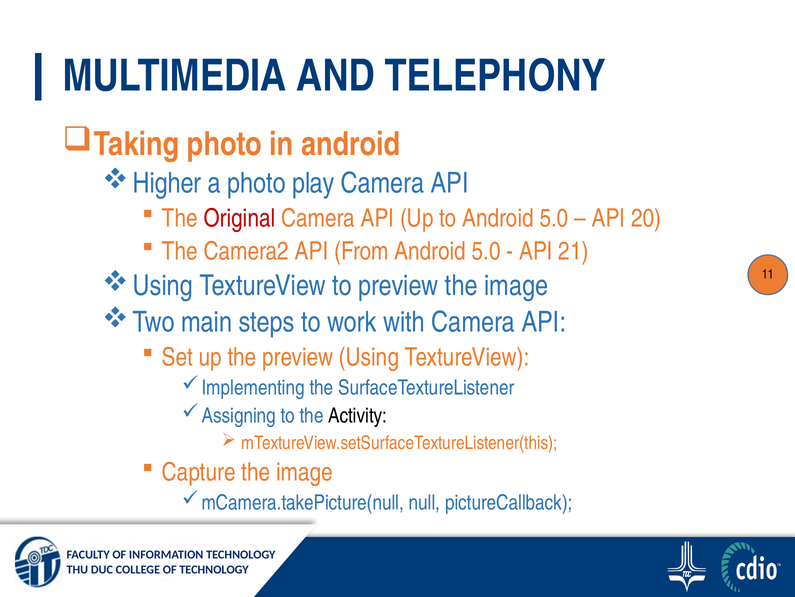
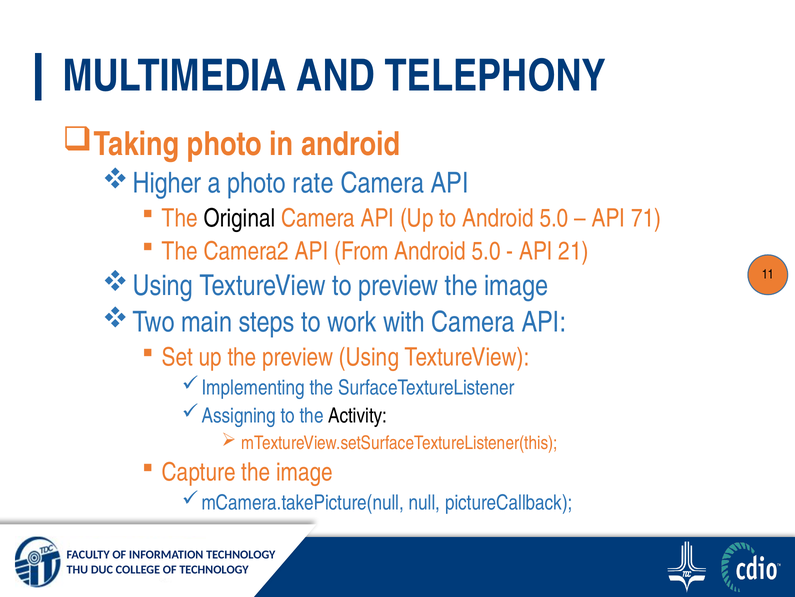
play: play -> rate
Original colour: red -> black
20: 20 -> 71
